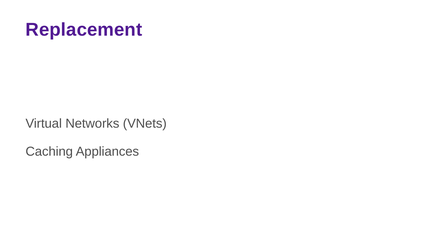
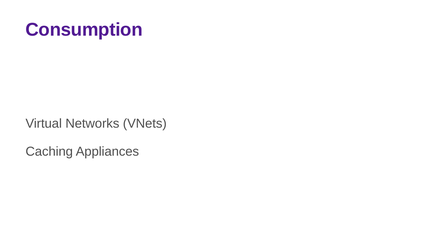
Replacement: Replacement -> Consumption
